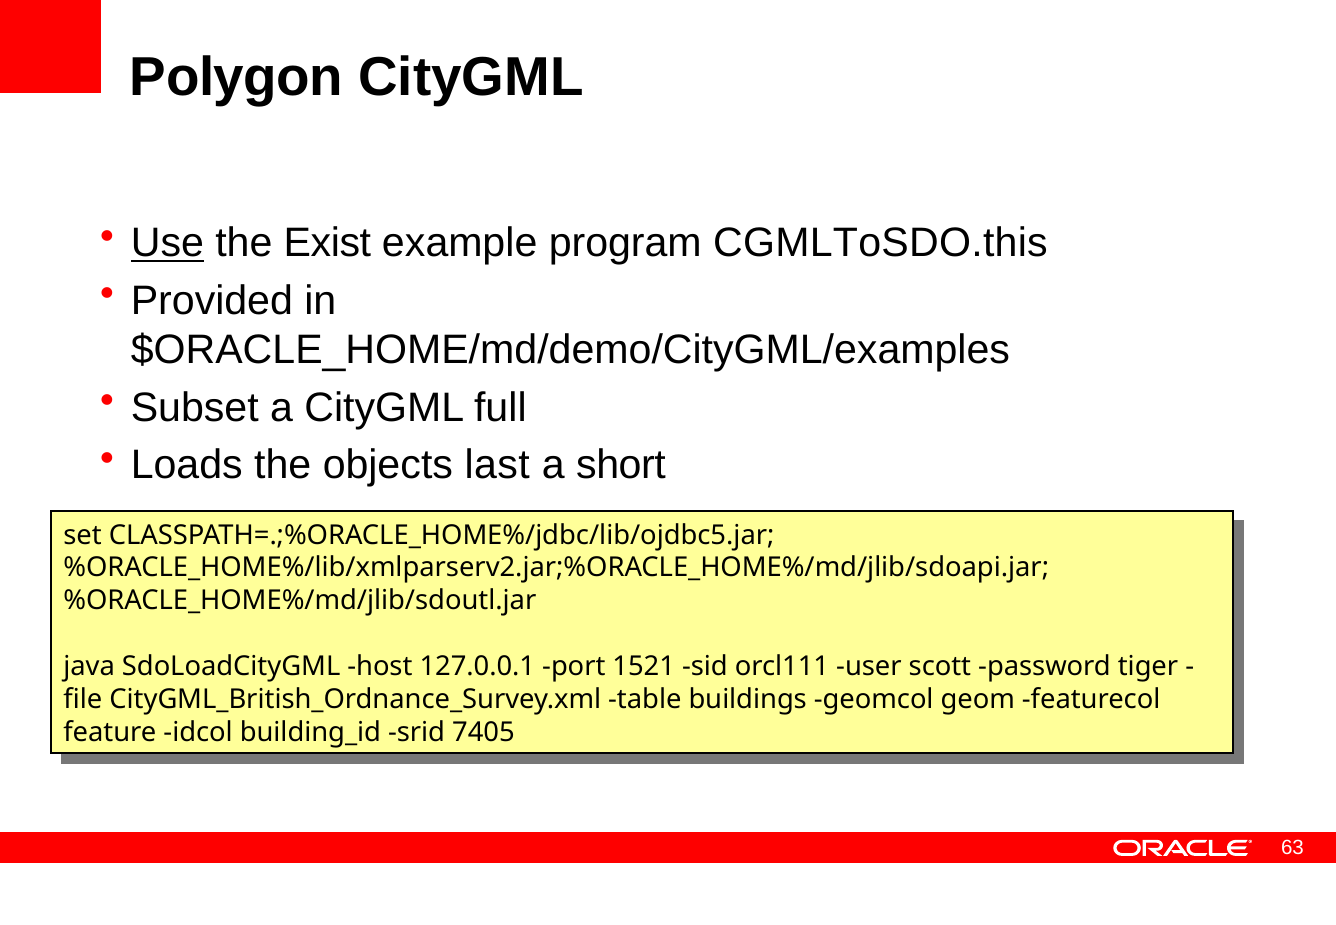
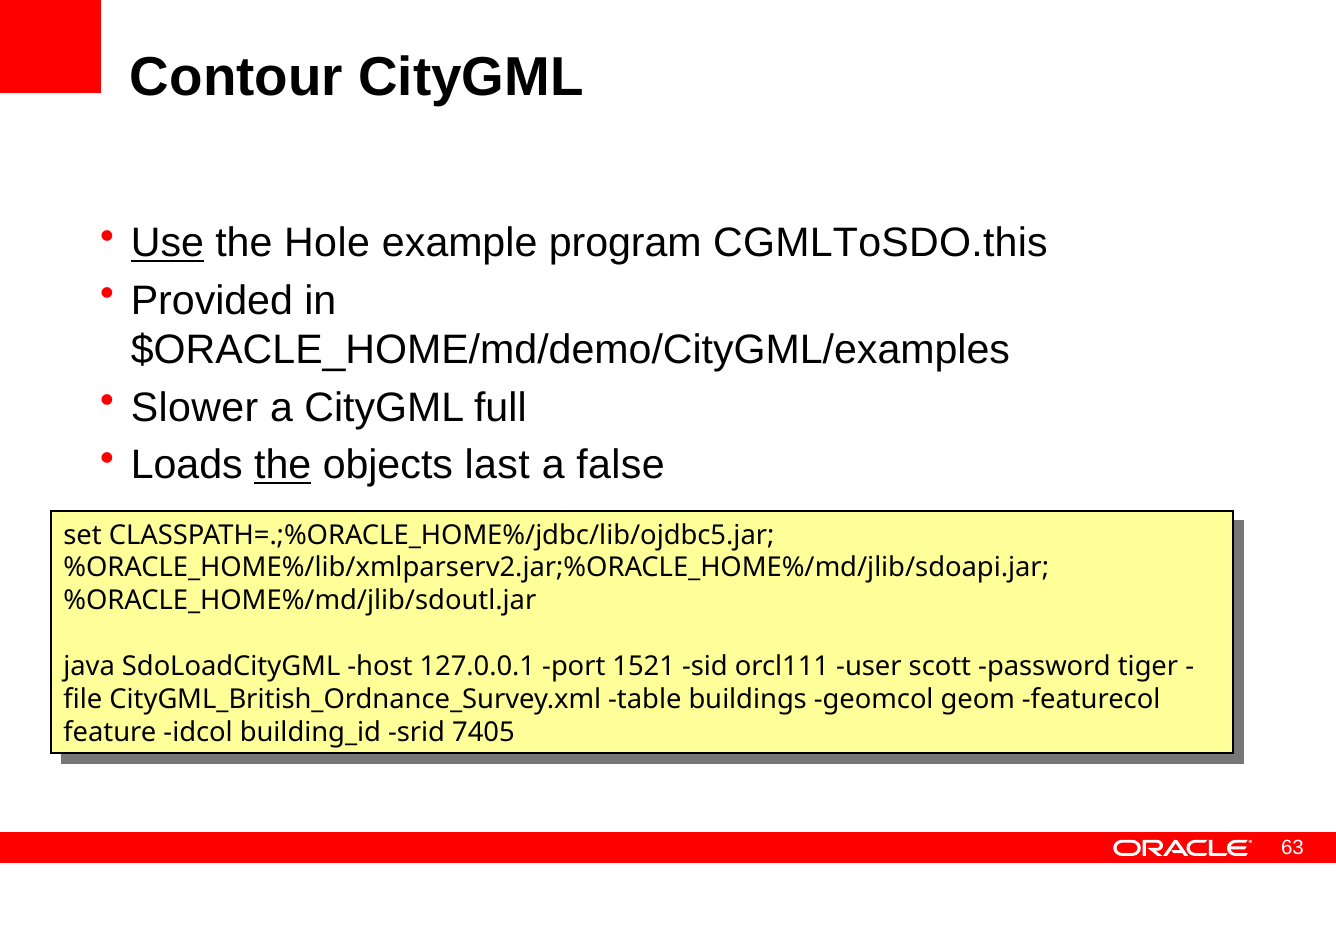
Polygon: Polygon -> Contour
Exist: Exist -> Hole
Subset: Subset -> Slower
the at (283, 465) underline: none -> present
short: short -> false
